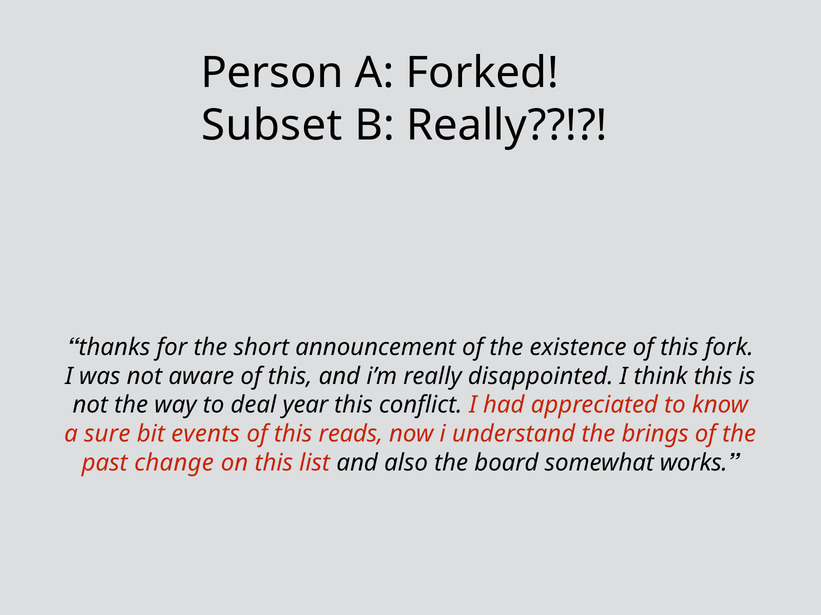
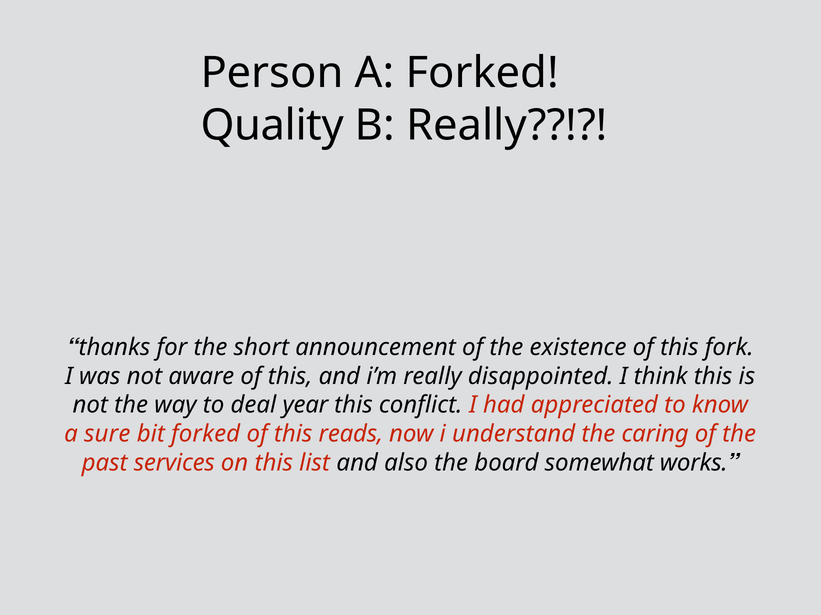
Subset: Subset -> Quality
bit events: events -> forked
brings: brings -> caring
change: change -> services
